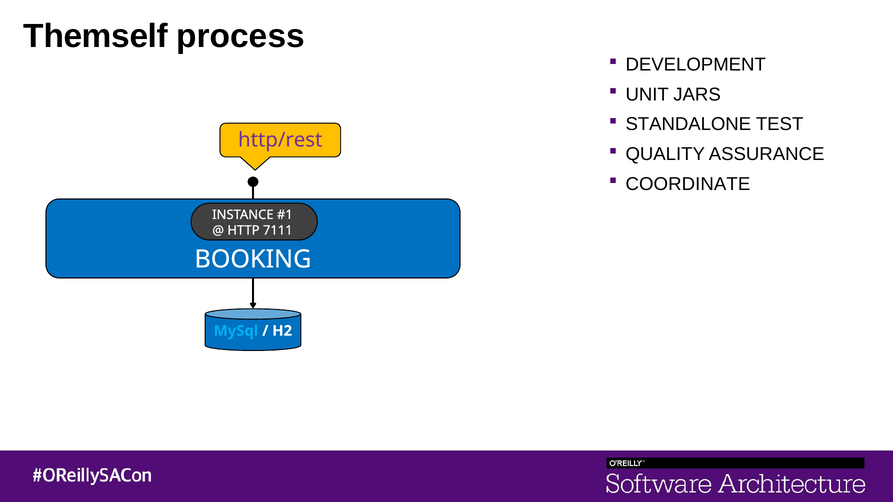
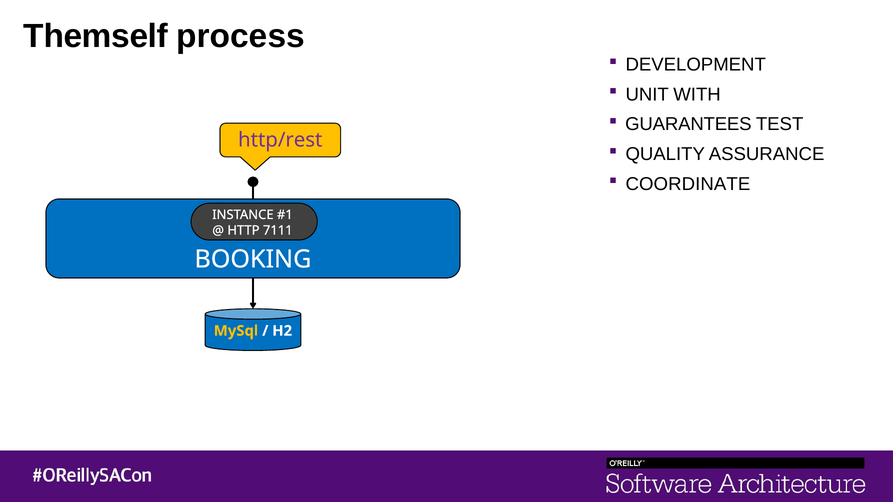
JARS: JARS -> WITH
STANDALONE: STANDALONE -> GUARANTEES
MySql colour: light blue -> yellow
